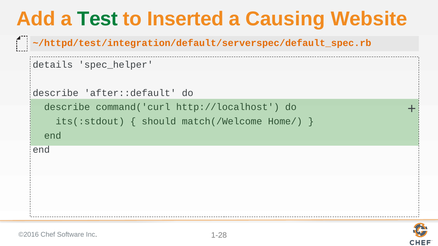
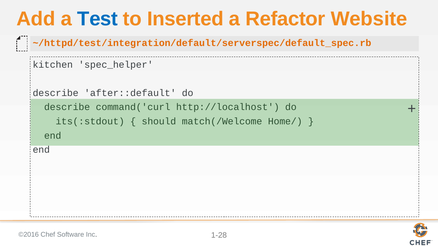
Test colour: green -> blue
Causing: Causing -> Refactor
details: details -> kitchen
